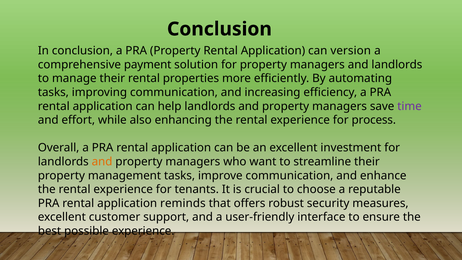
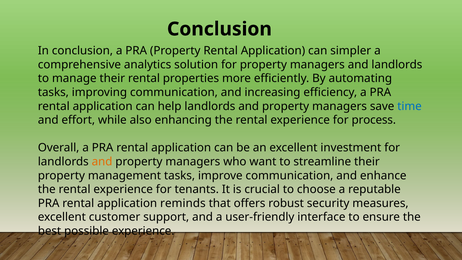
version: version -> simpler
payment: payment -> analytics
time colour: purple -> blue
